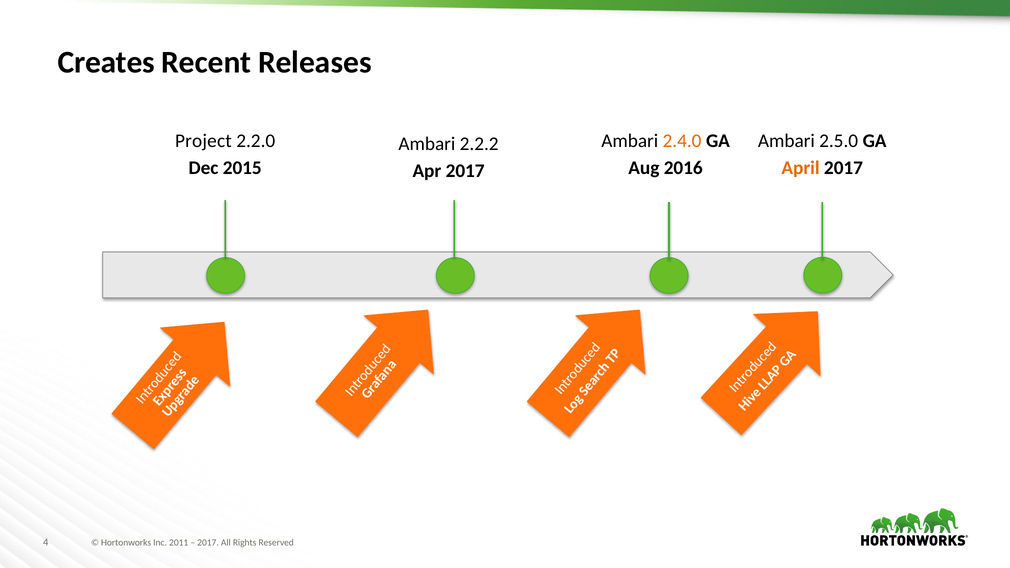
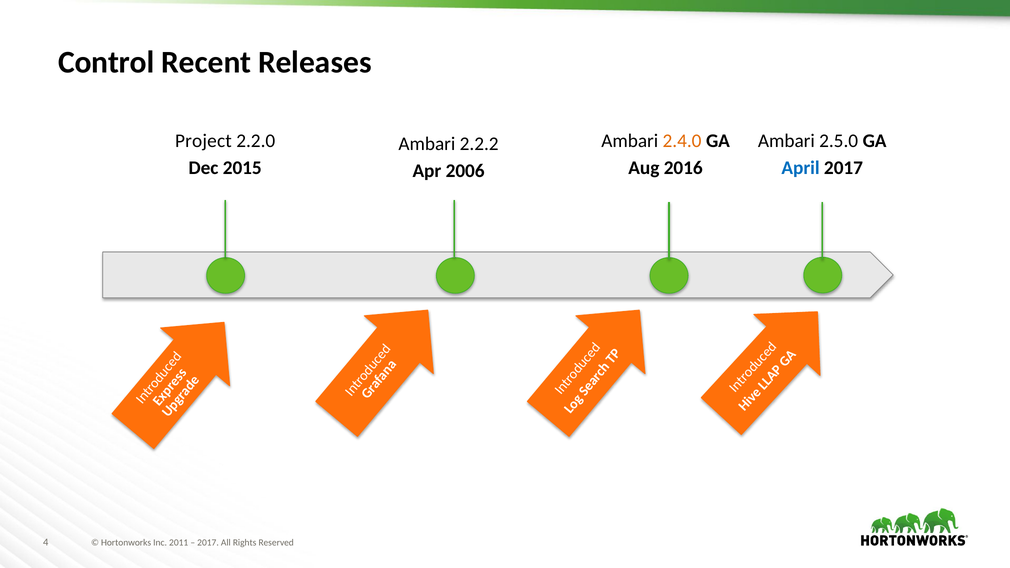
Creates: Creates -> Control
April colour: orange -> blue
Apr 2017: 2017 -> 2006
